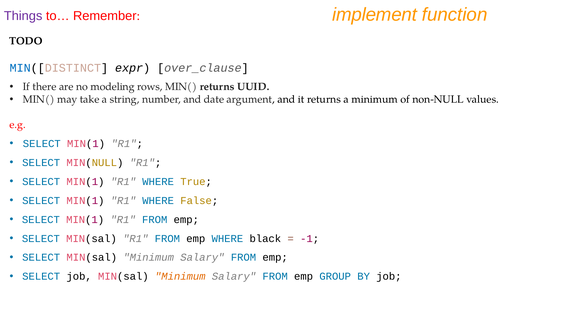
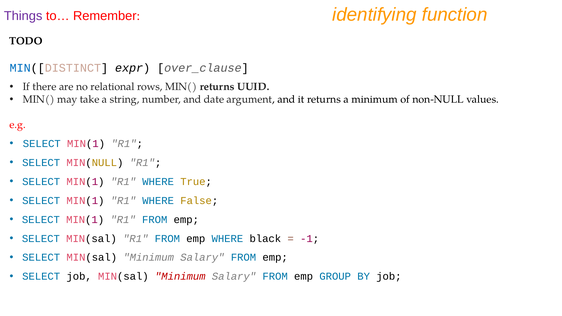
implement: implement -> identifying
modeling: modeling -> relational
Minimum at (180, 277) colour: orange -> red
